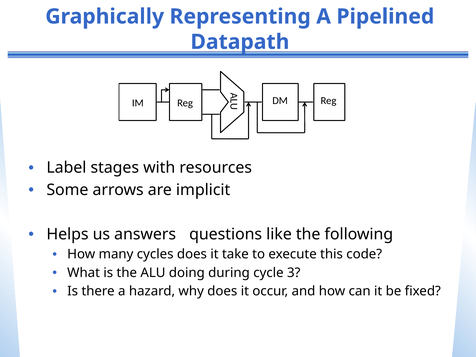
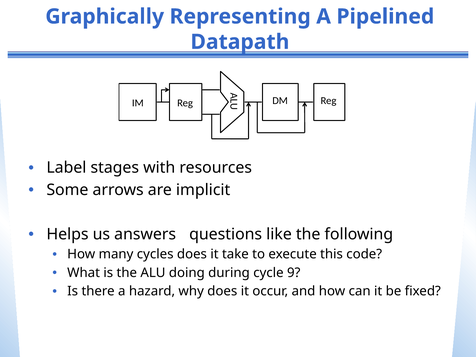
3: 3 -> 9
